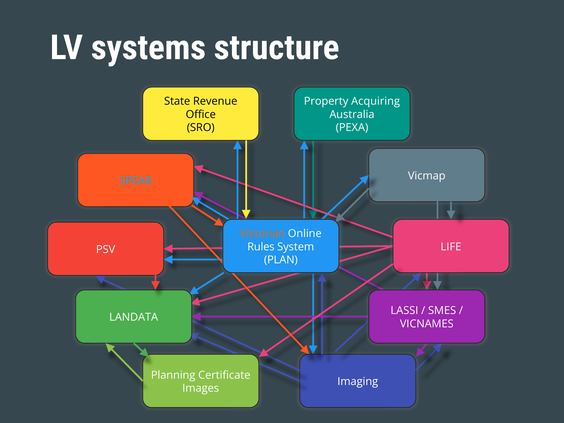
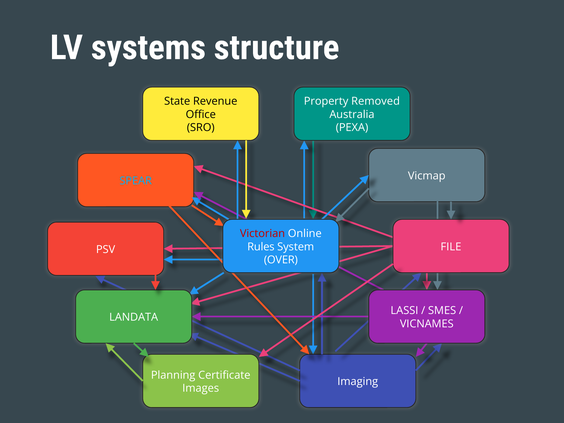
Acquiring: Acquiring -> Removed
Victorian colour: orange -> red
LIFE: LIFE -> FILE
PLAN: PLAN -> OVER
